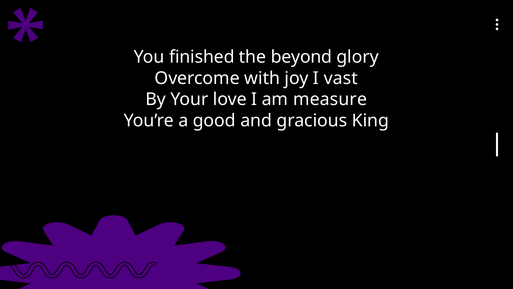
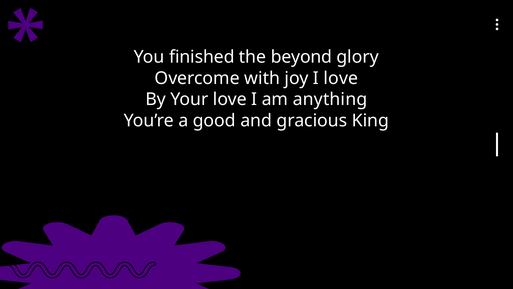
I vast: vast -> love
measure: measure -> anything
